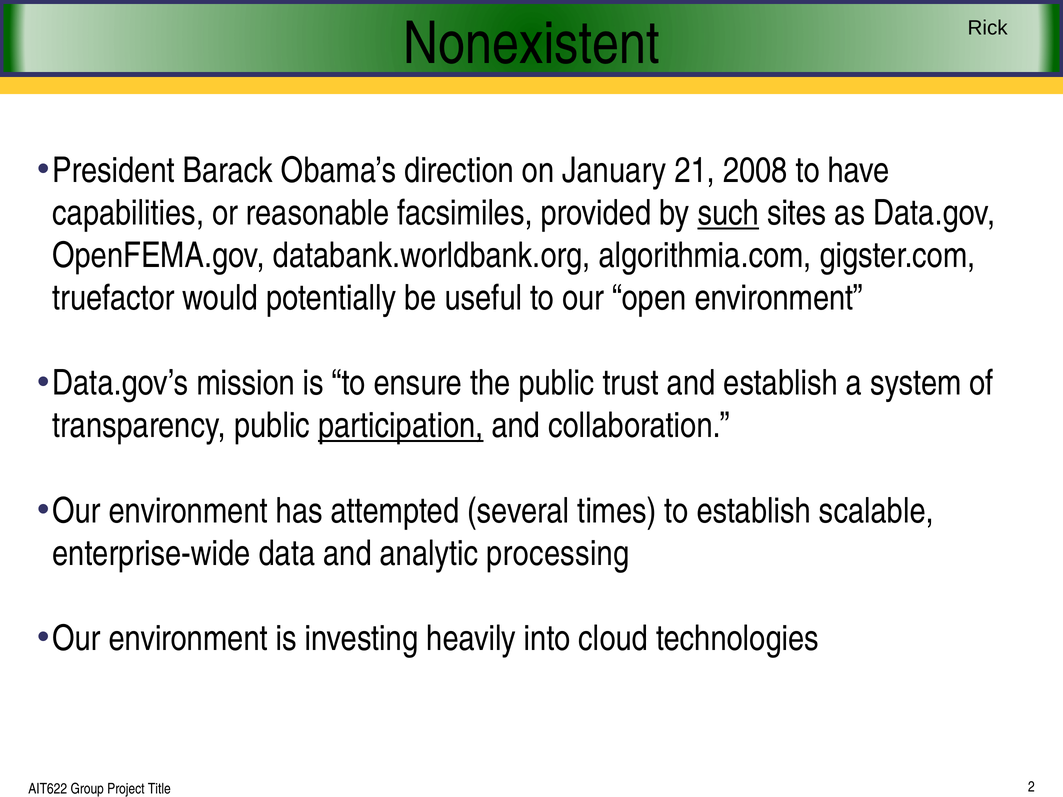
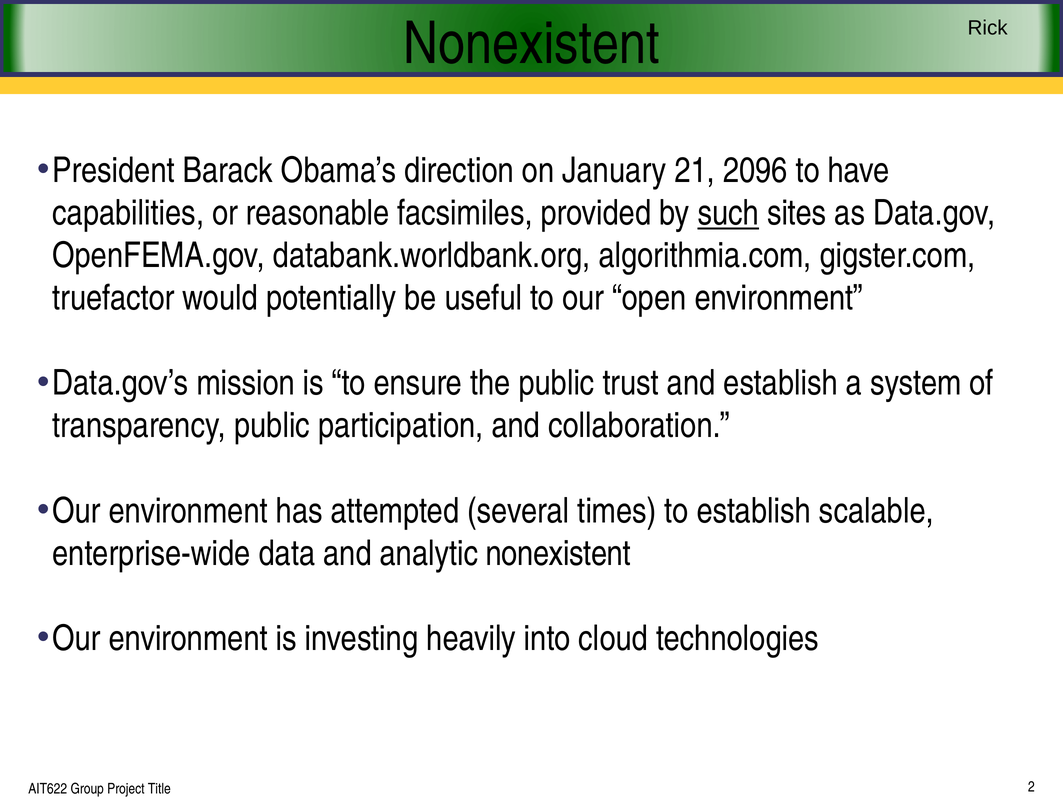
2008: 2008 -> 2096
participation underline: present -> none
analytic processing: processing -> nonexistent
